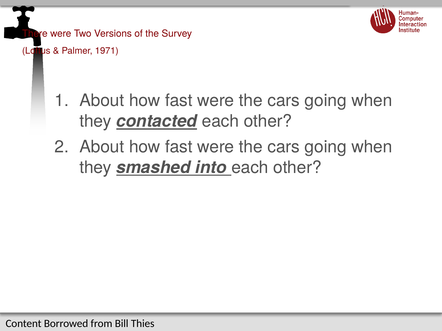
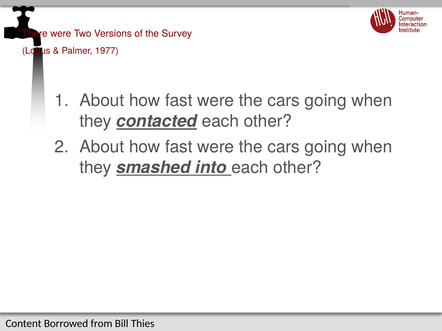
1971: 1971 -> 1977
